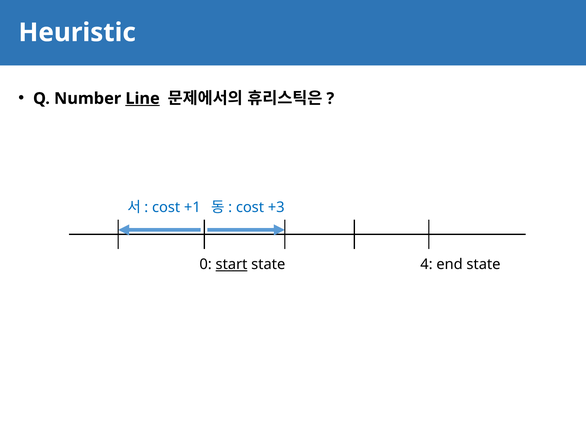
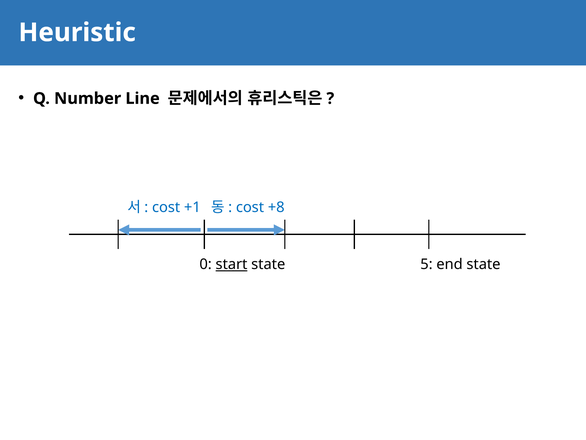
Line underline: present -> none
+3: +3 -> +8
4: 4 -> 5
